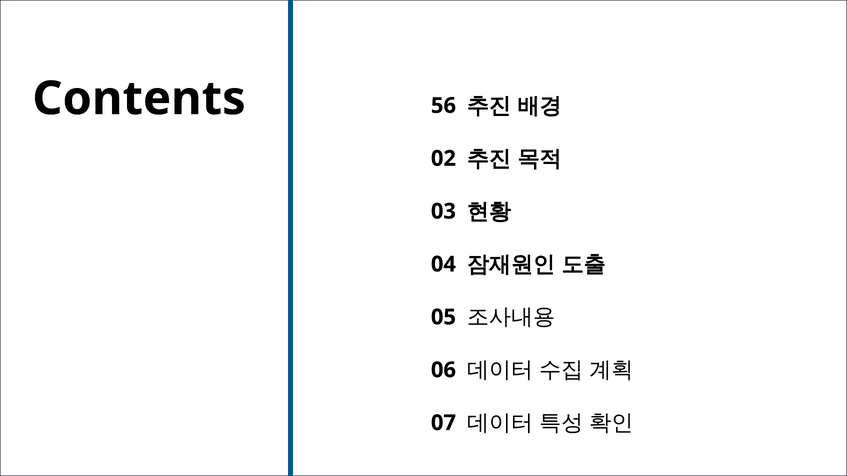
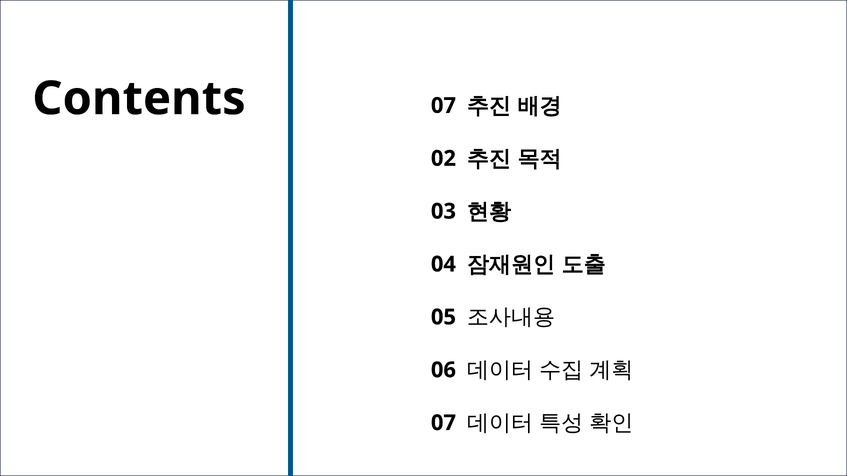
Contents 56: 56 -> 07
